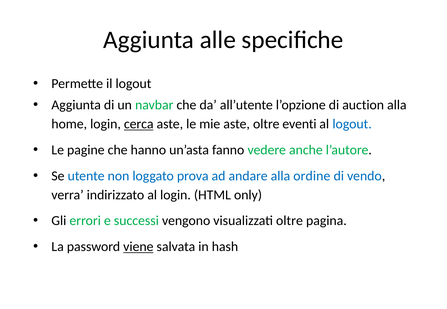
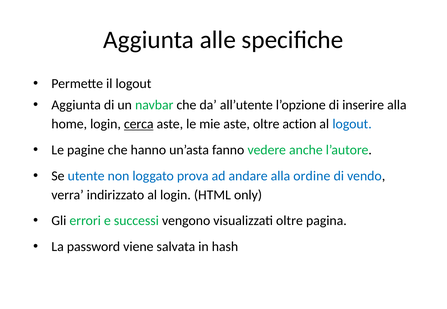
auction: auction -> inserire
eventi: eventi -> action
viene underline: present -> none
